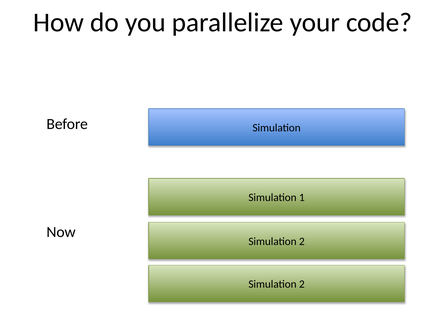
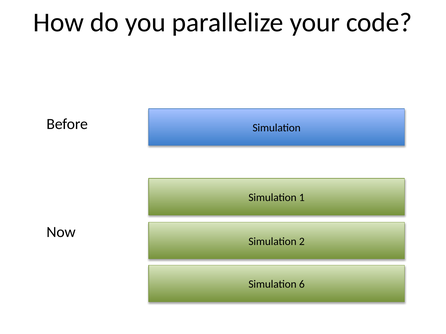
2 at (302, 285): 2 -> 6
